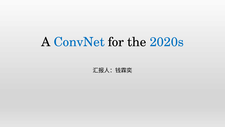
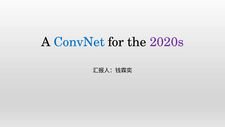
2020s colour: blue -> purple
